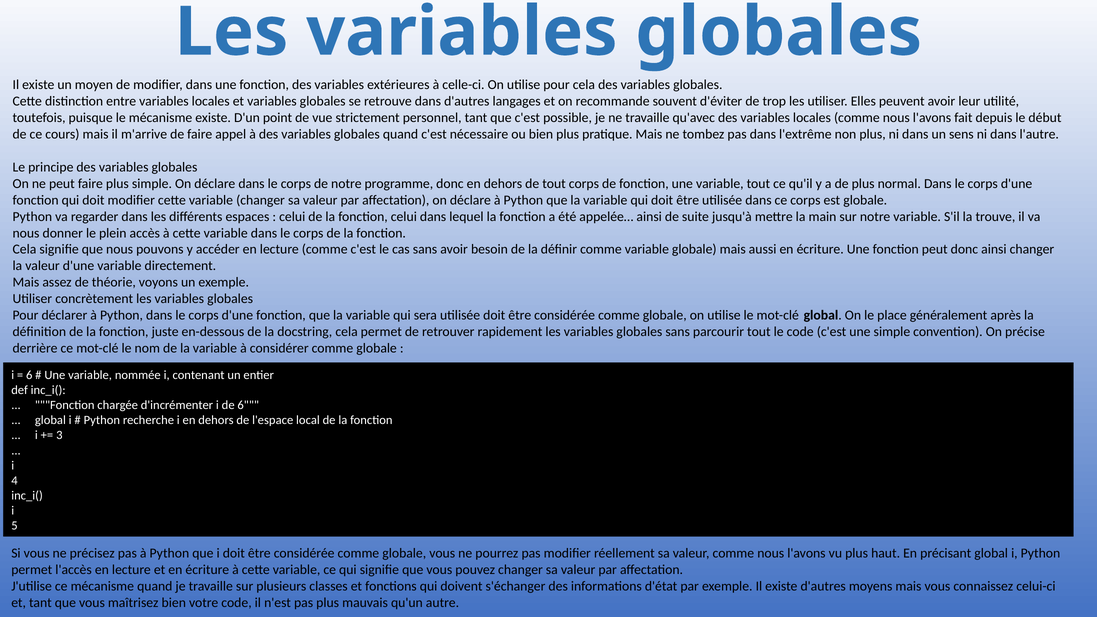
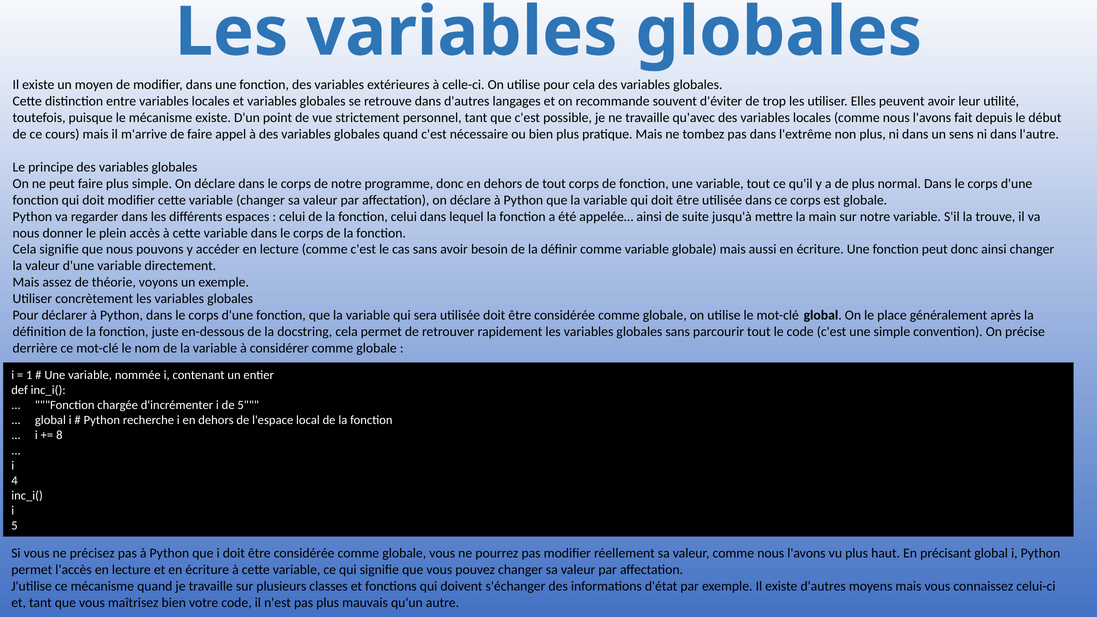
6 at (29, 375): 6 -> 1
de 6: 6 -> 5
3: 3 -> 8
